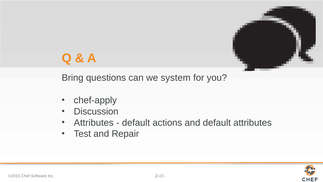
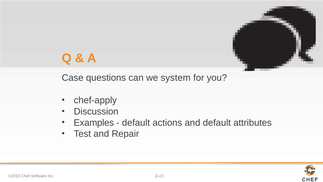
Bring: Bring -> Case
Attributes at (94, 122): Attributes -> Examples
